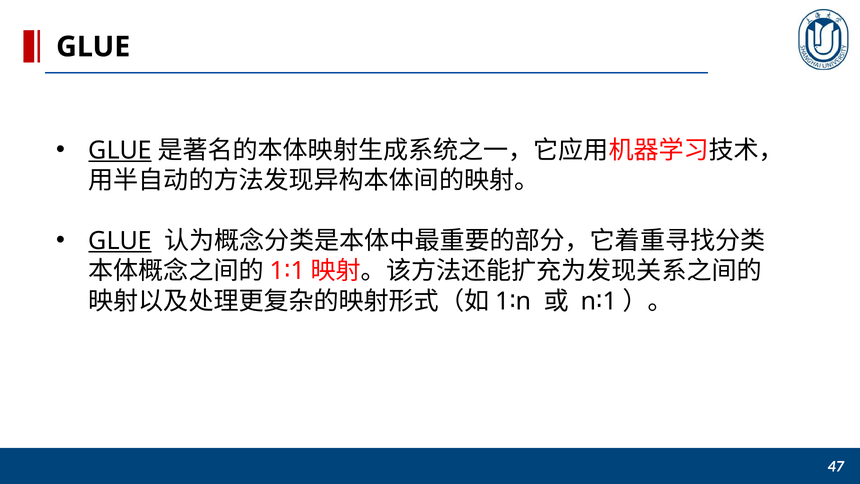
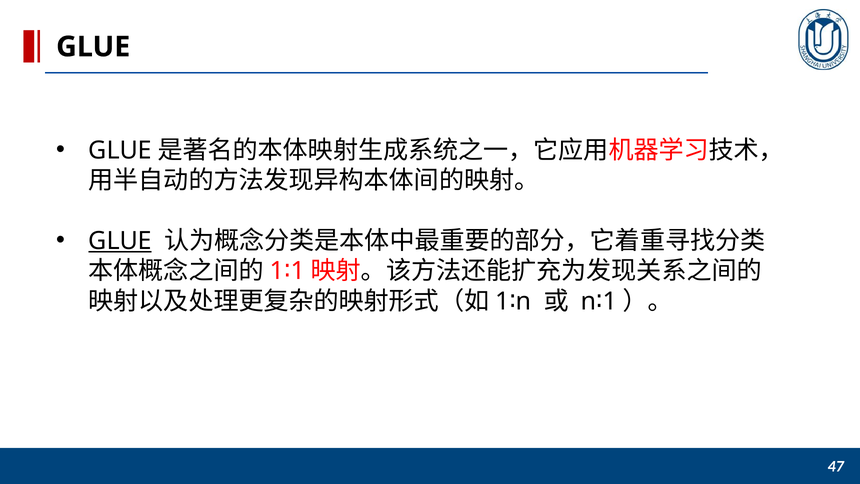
GLUE at (120, 150) underline: present -> none
